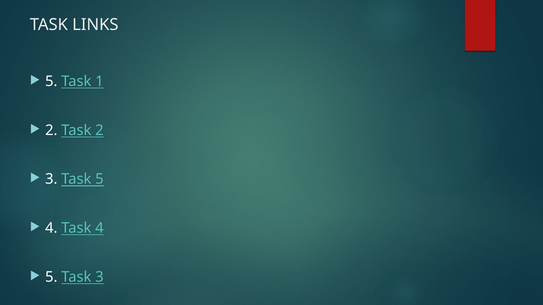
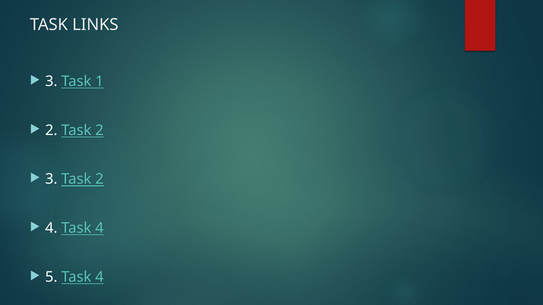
5 at (51, 81): 5 -> 3
3 Task 5: 5 -> 2
5 Task 3: 3 -> 4
